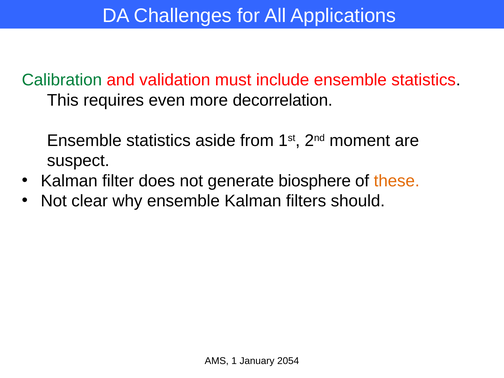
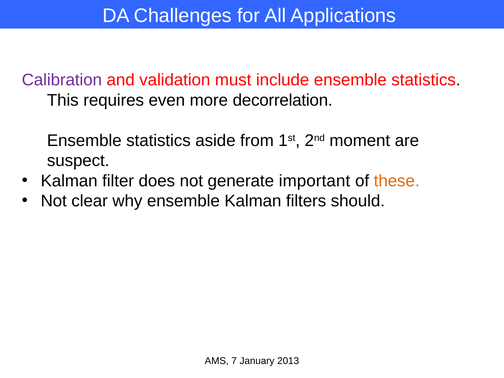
Calibration colour: green -> purple
biosphere: biosphere -> important
1: 1 -> 7
2054: 2054 -> 2013
